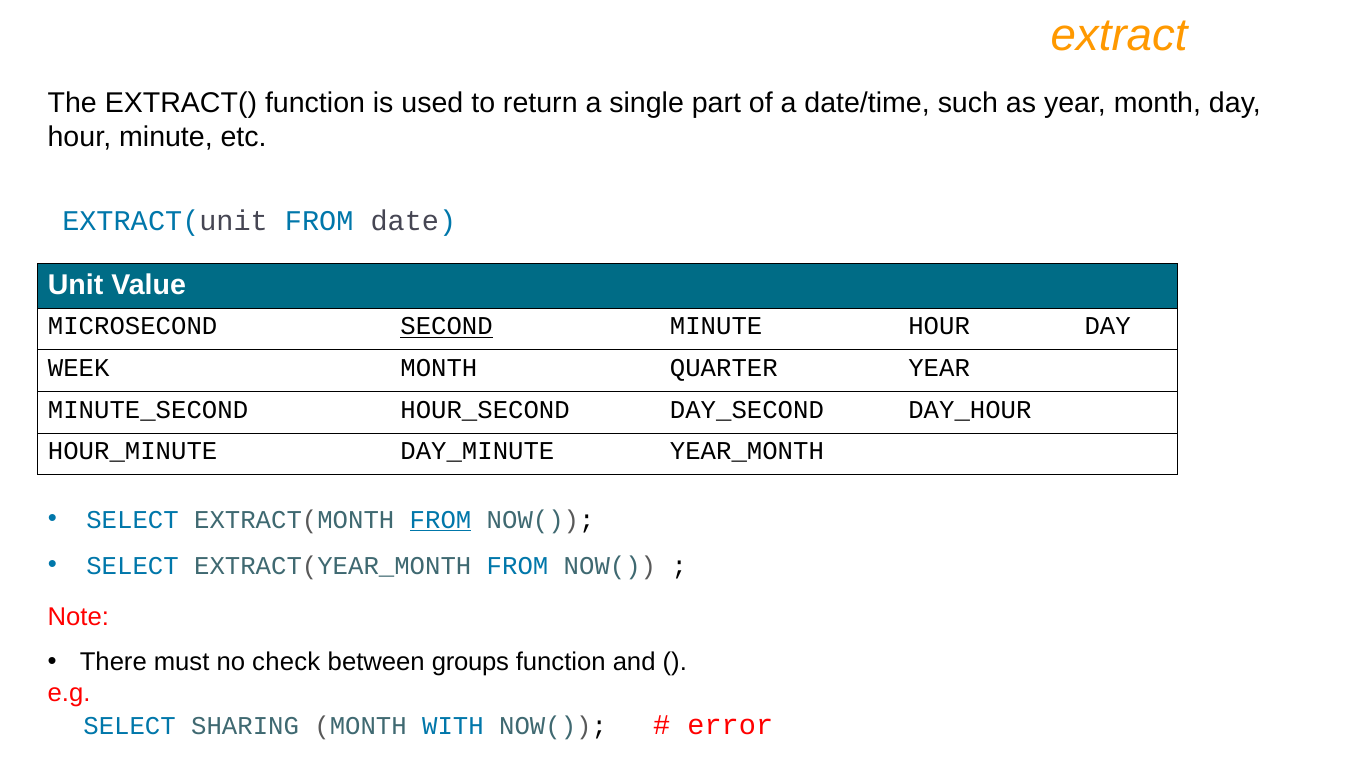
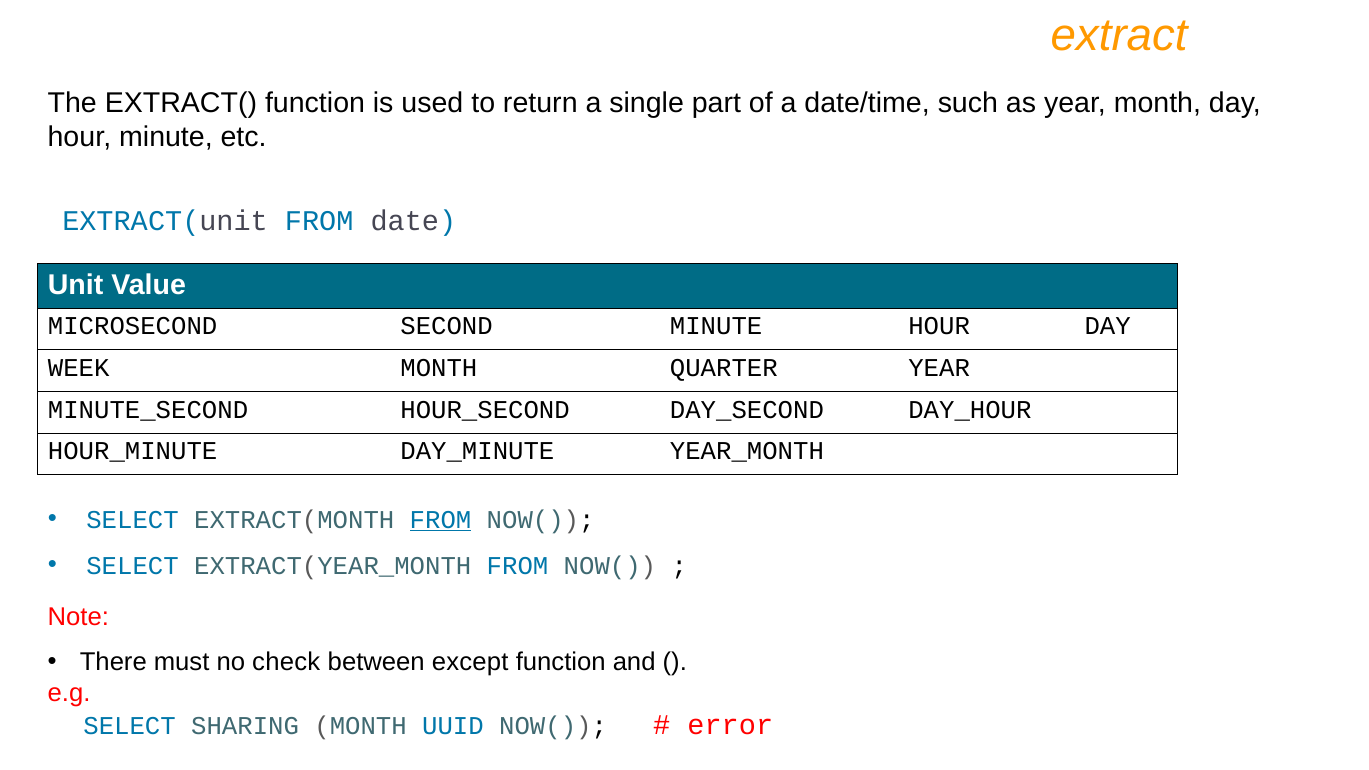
SECOND underline: present -> none
groups: groups -> except
WITH: WITH -> UUID
